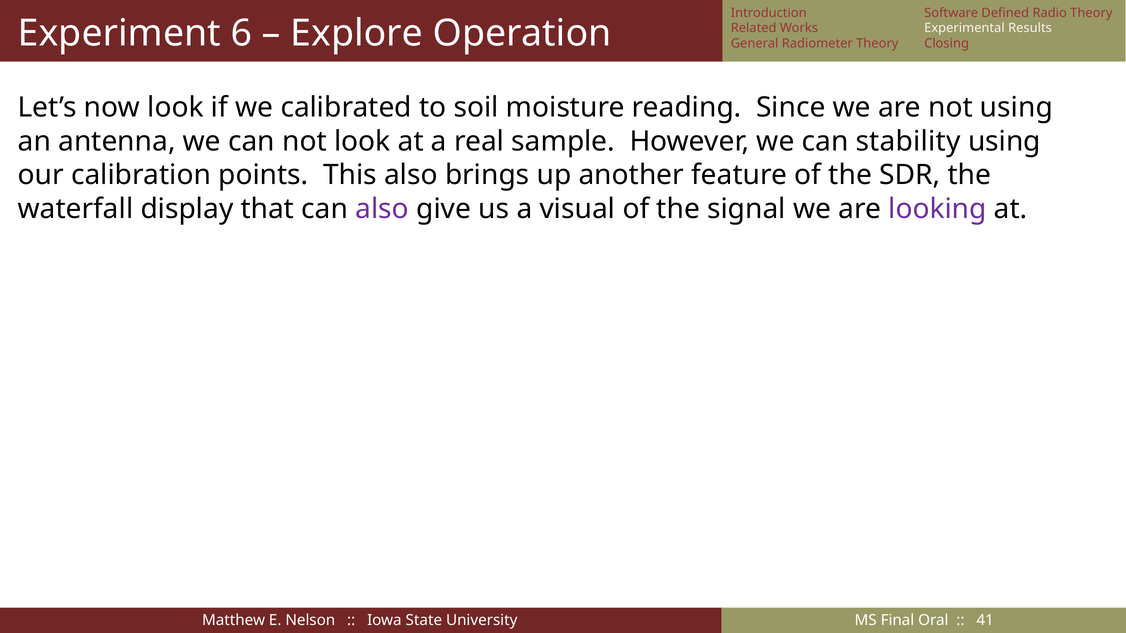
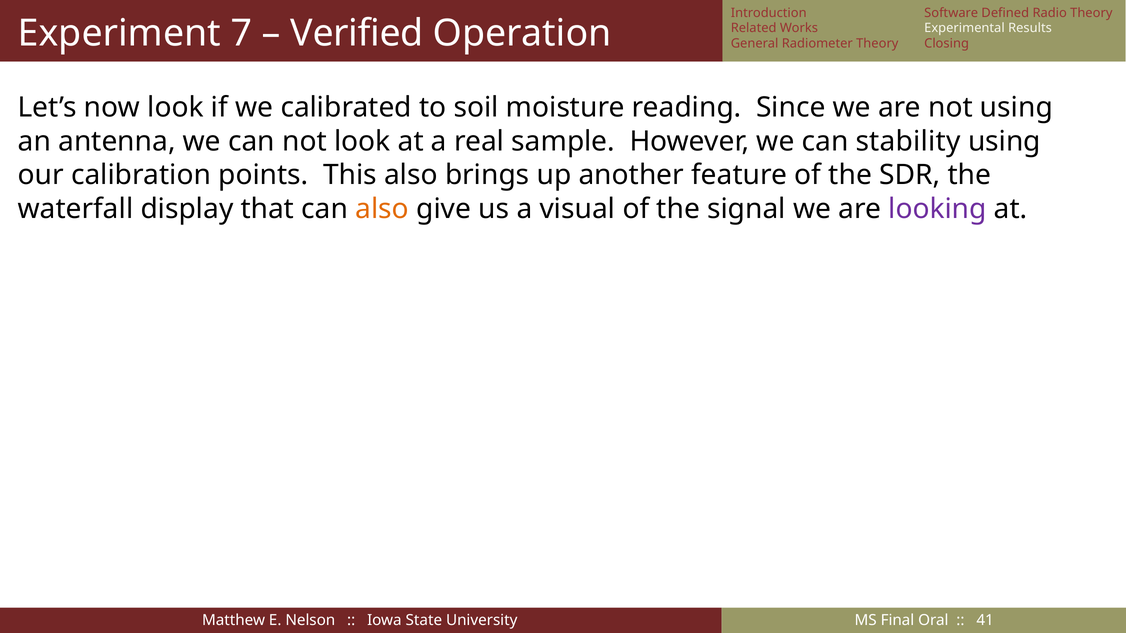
6: 6 -> 7
Explore: Explore -> Verified
also at (382, 209) colour: purple -> orange
